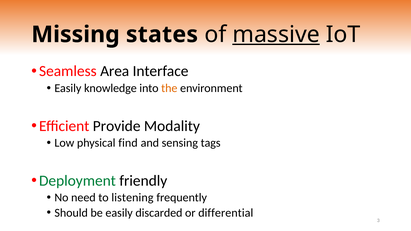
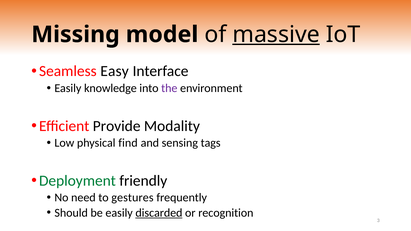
states: states -> model
Area: Area -> Easy
the colour: orange -> purple
listening: listening -> gestures
discarded underline: none -> present
differential: differential -> recognition
